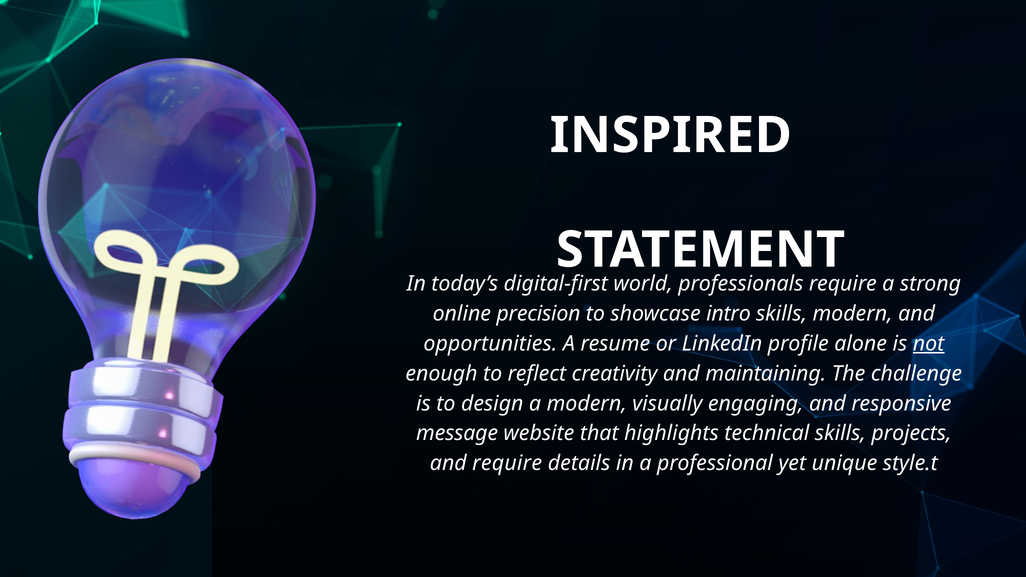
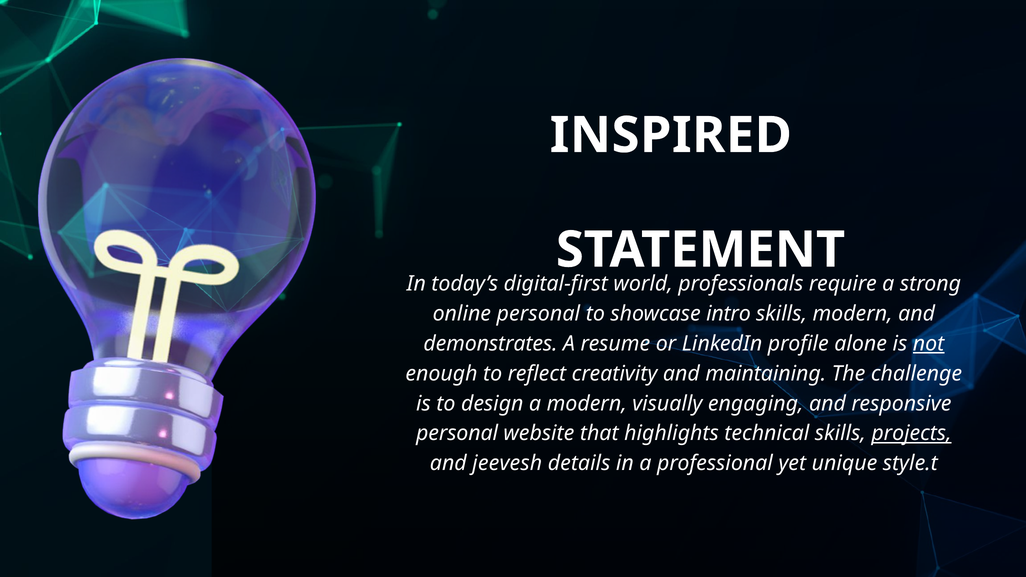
online precision: precision -> personal
opportunities: opportunities -> demonstrates
message at (457, 434): message -> personal
projects underline: none -> present
and require: require -> jeevesh
